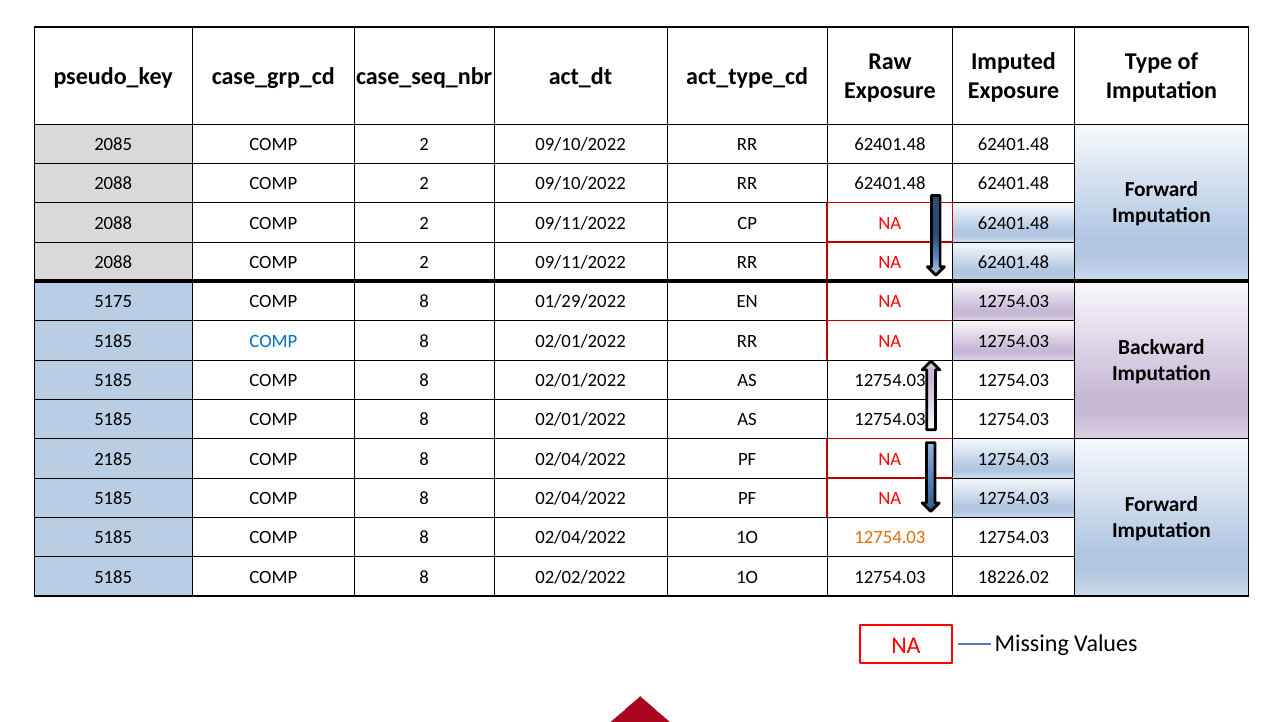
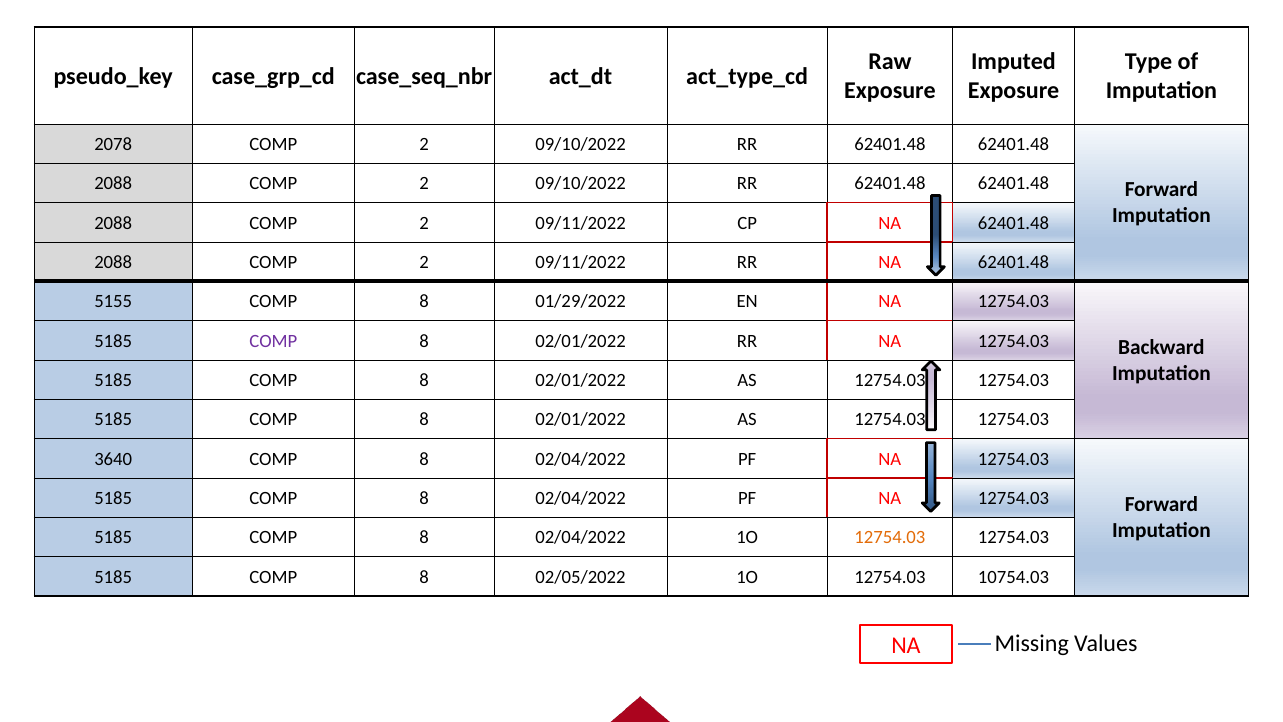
2085: 2085 -> 2078
5175: 5175 -> 5155
COMP at (273, 341) colour: blue -> purple
2185: 2185 -> 3640
02/02/2022: 02/02/2022 -> 02/05/2022
18226.02: 18226.02 -> 10754.03
